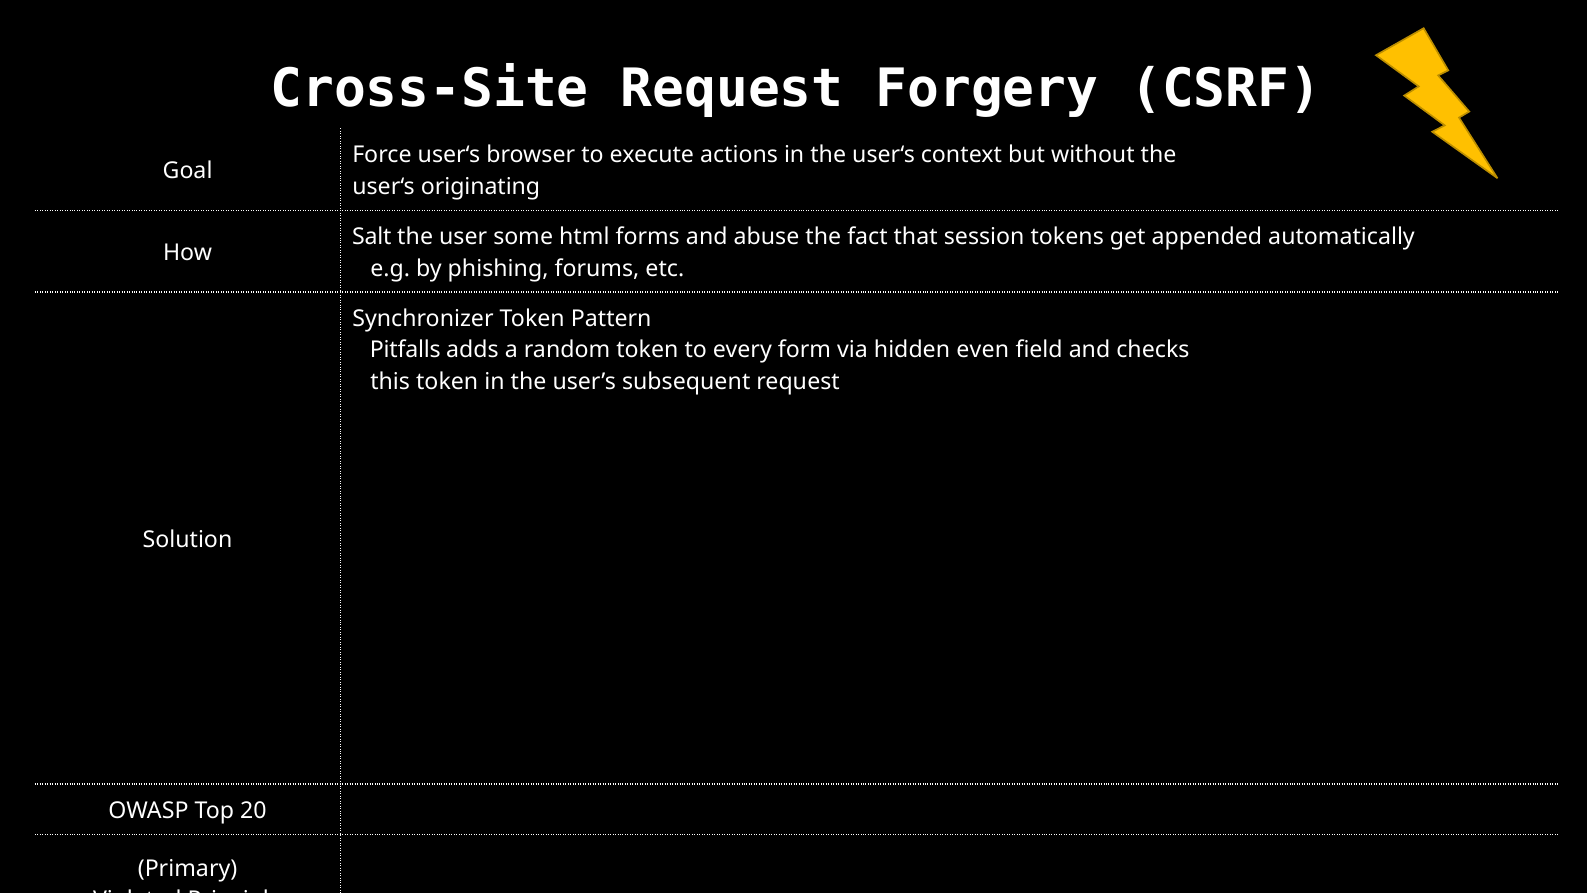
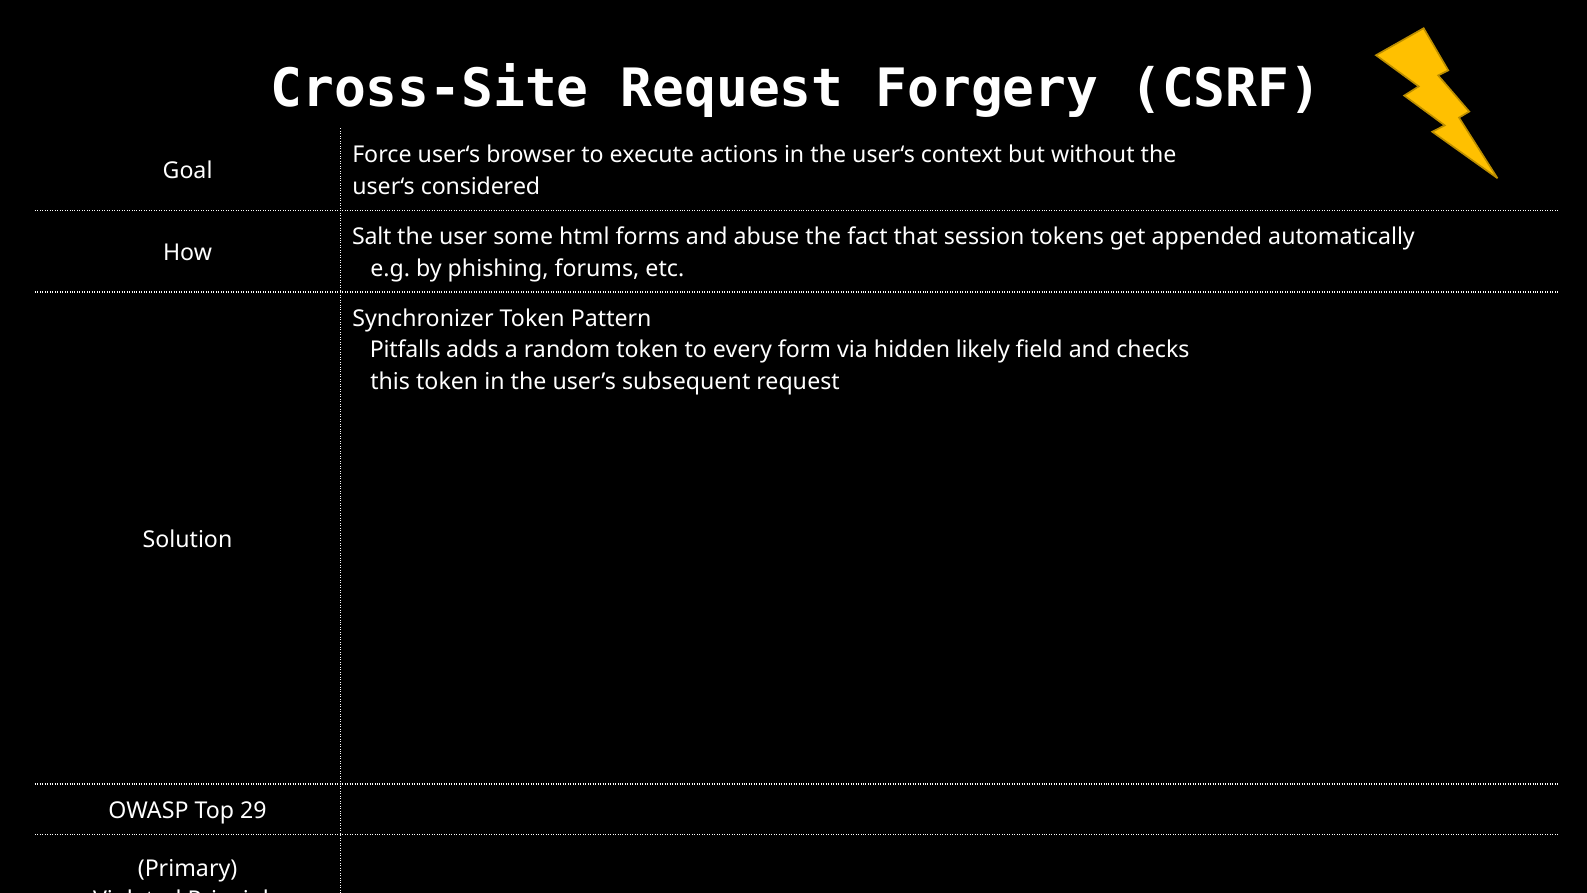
originating: originating -> considered
even: even -> likely
20: 20 -> 29
